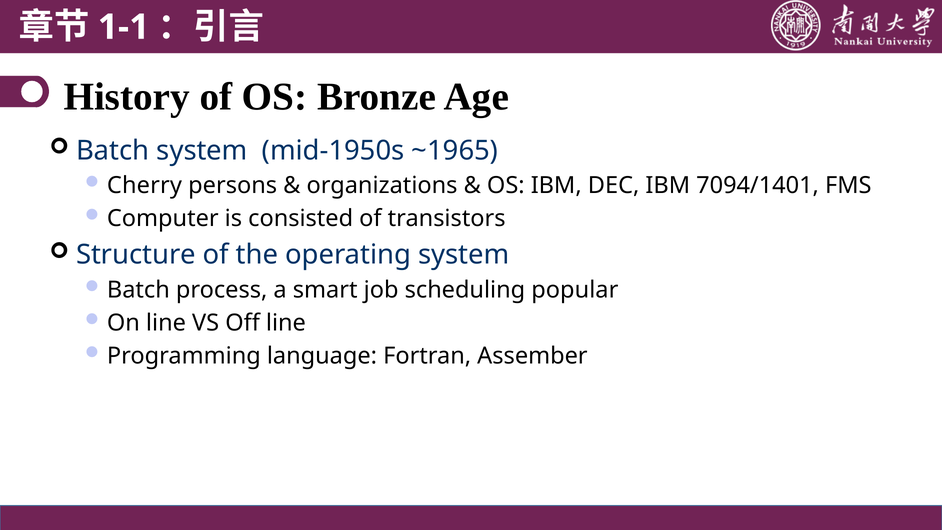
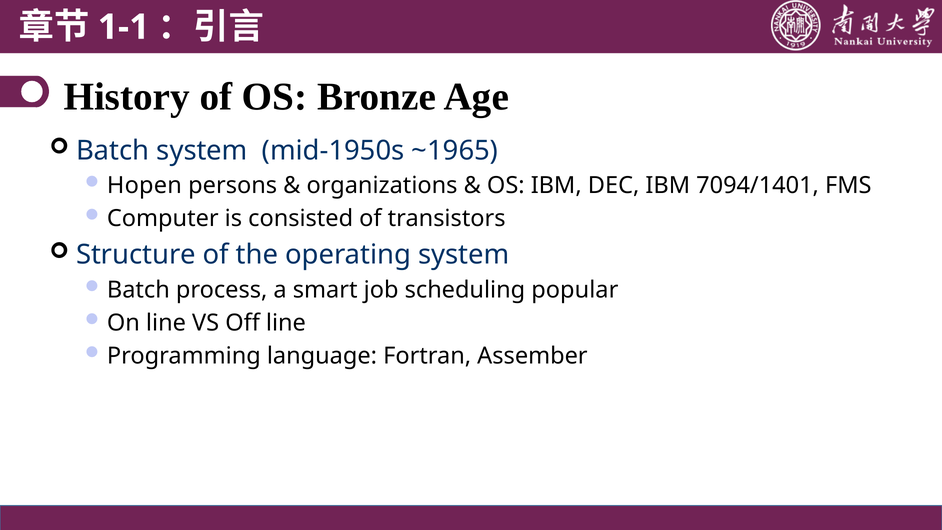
Cherry: Cherry -> Hopen
